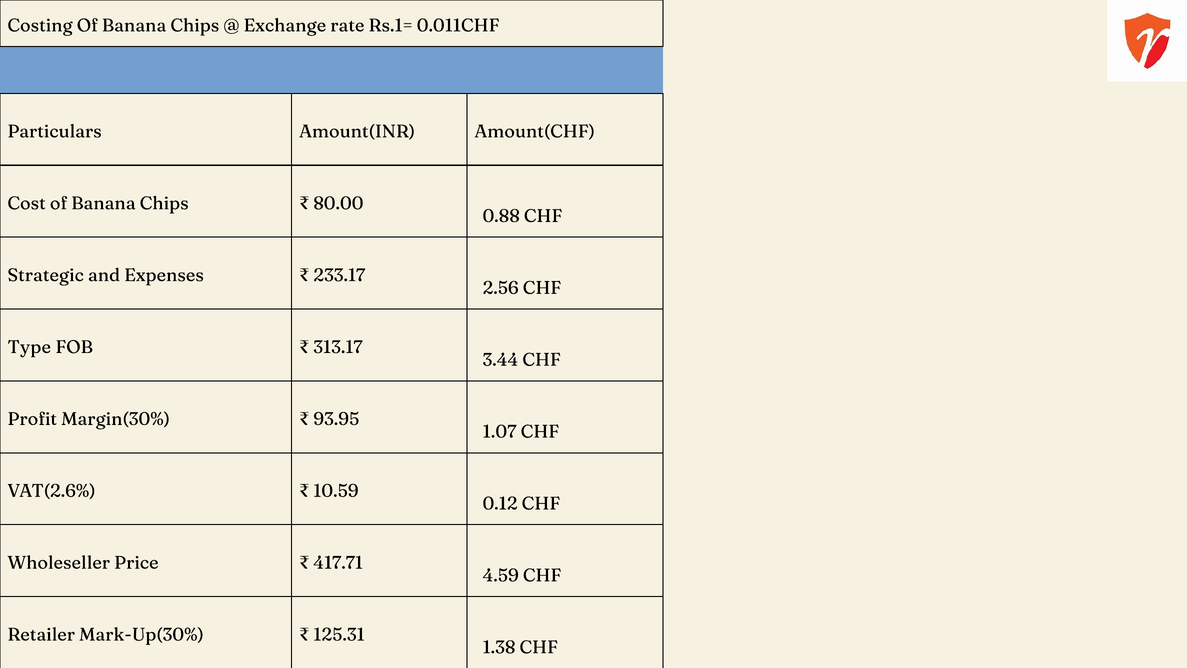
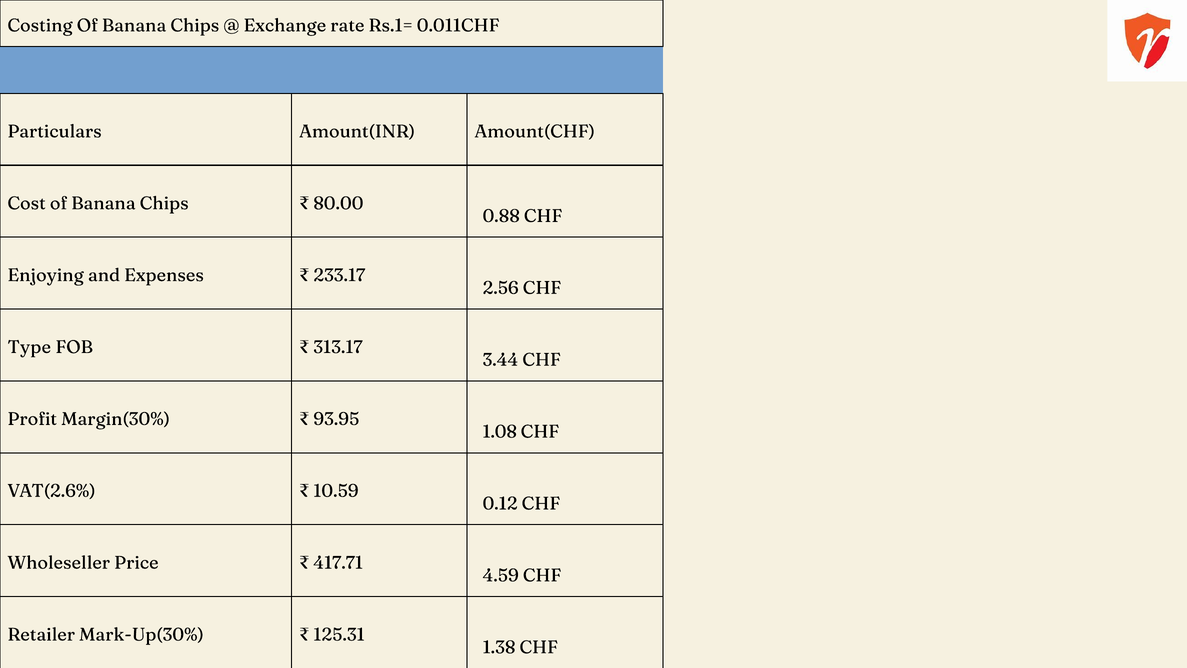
Strategic: Strategic -> Enjoying
1.07: 1.07 -> 1.08
